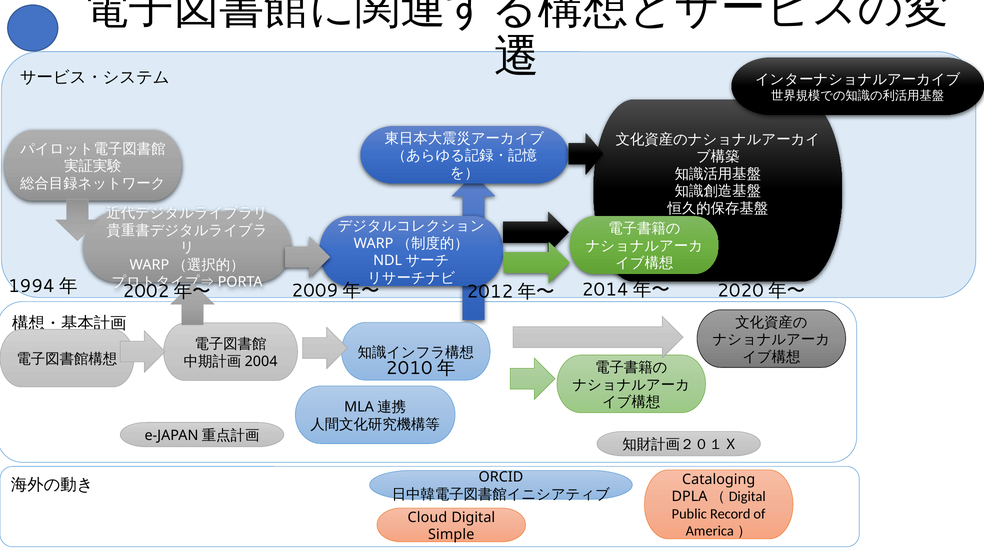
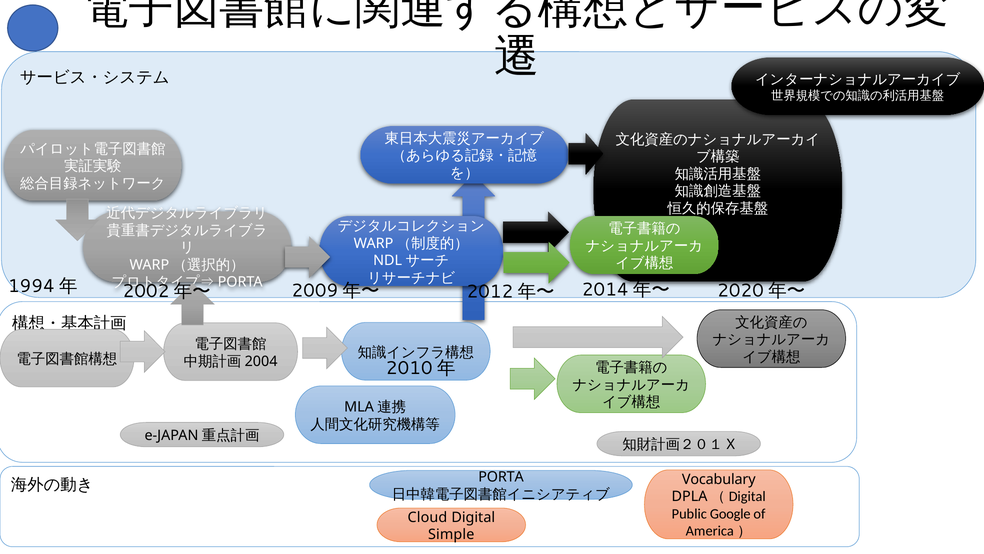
ORCID: ORCID -> PORTA
Cataloging: Cataloging -> Vocabulary
Record: Record -> Google
